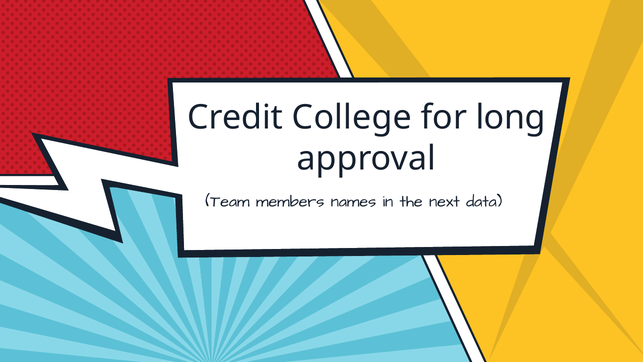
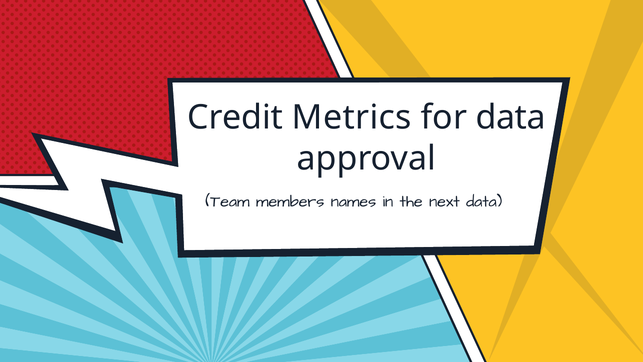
College: College -> Metrics
for long: long -> data
